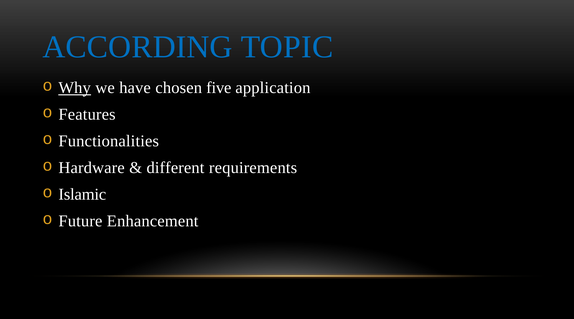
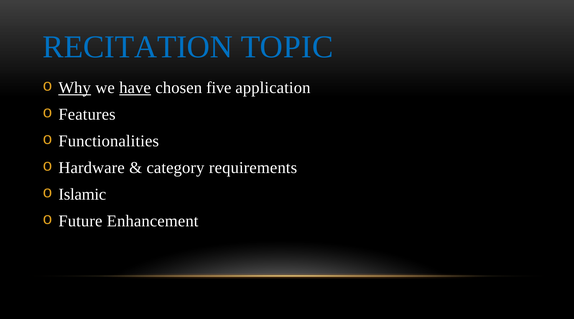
ACCORDING: ACCORDING -> RECITATION
have underline: none -> present
different: different -> category
